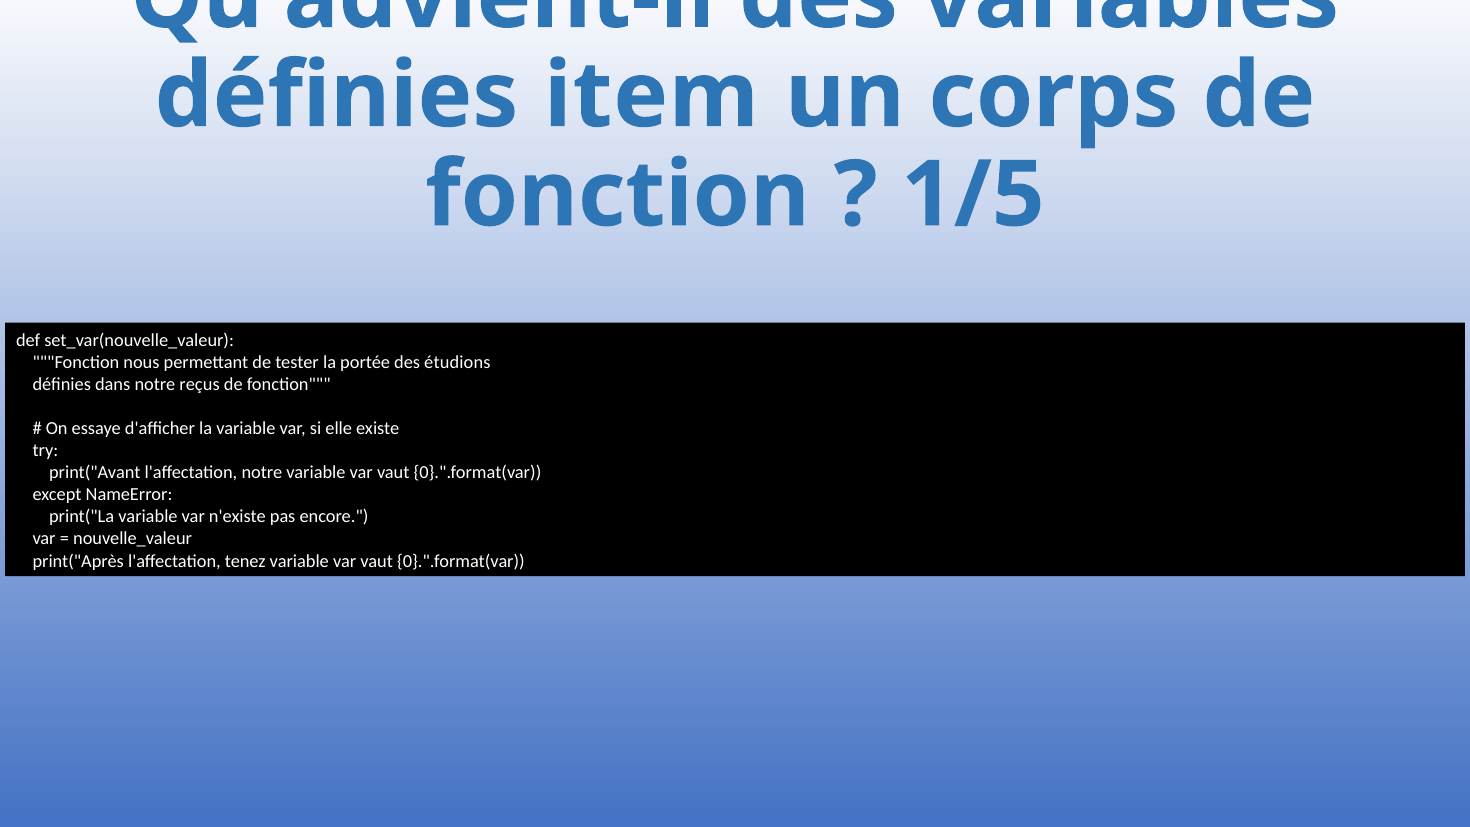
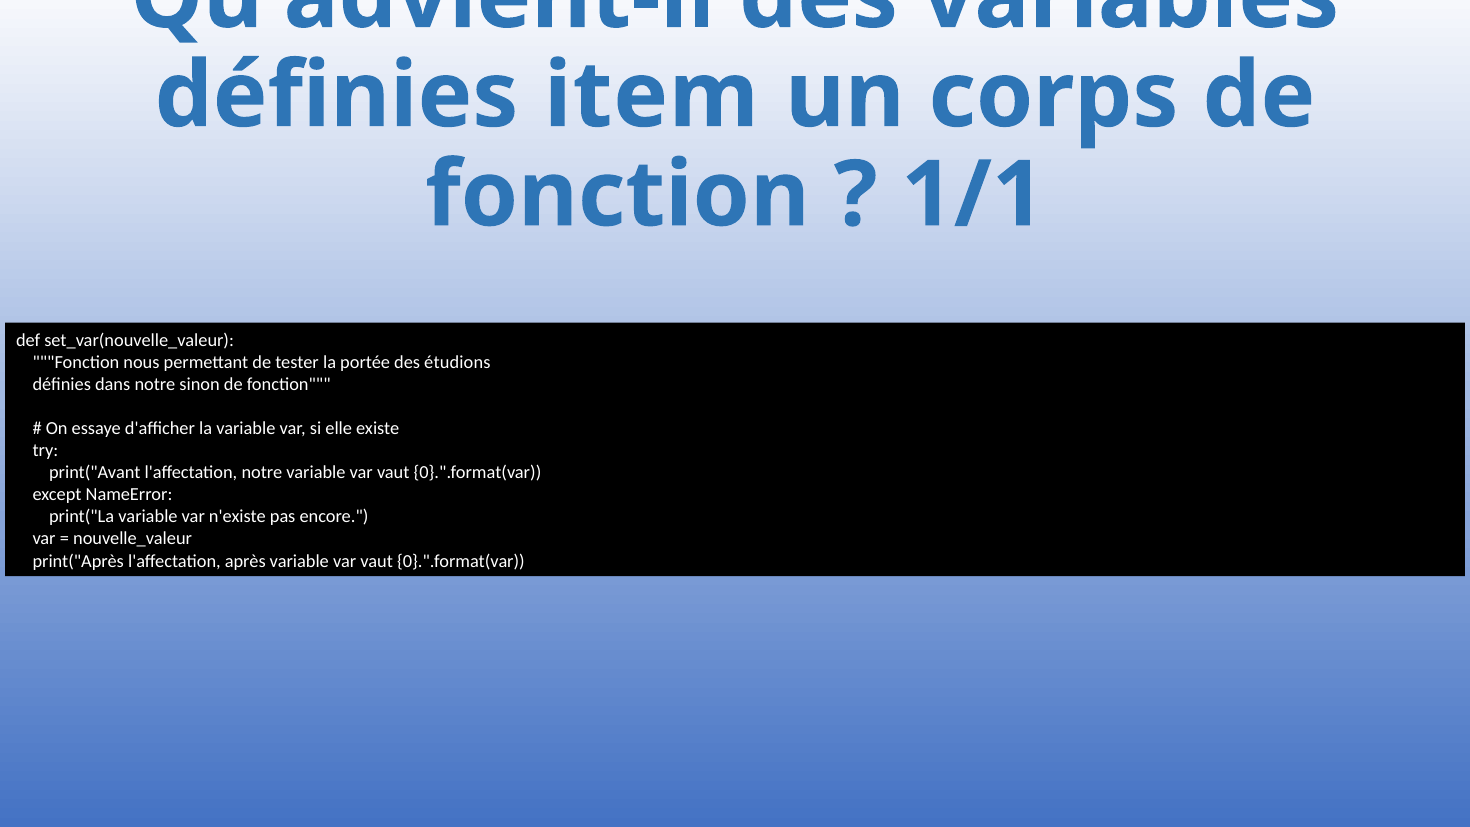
1/5: 1/5 -> 1/1
reçus: reçus -> sinon
tenez: tenez -> après
